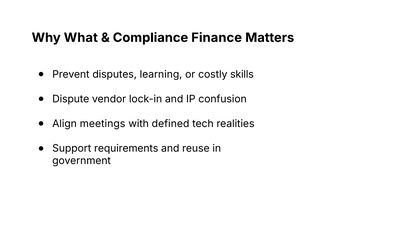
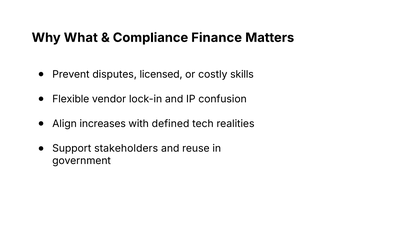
learning: learning -> licensed
Dispute: Dispute -> Flexible
meetings: meetings -> increases
requirements: requirements -> stakeholders
